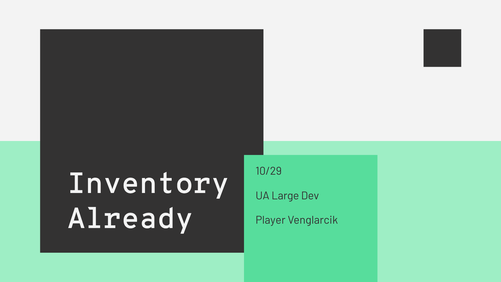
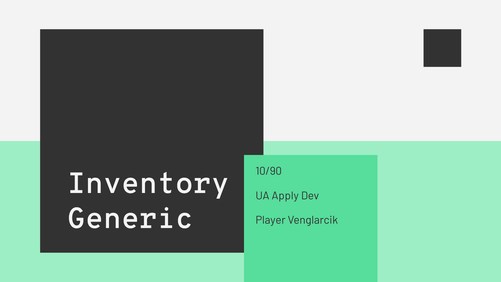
10/29: 10/29 -> 10/90
Large: Large -> Apply
Already: Already -> Generic
